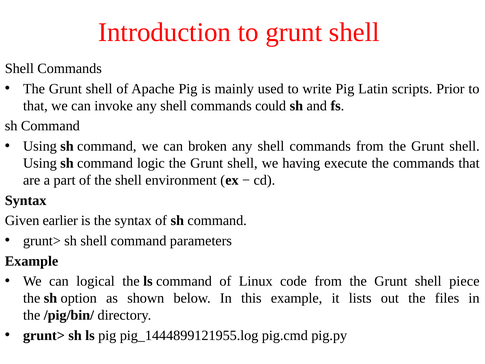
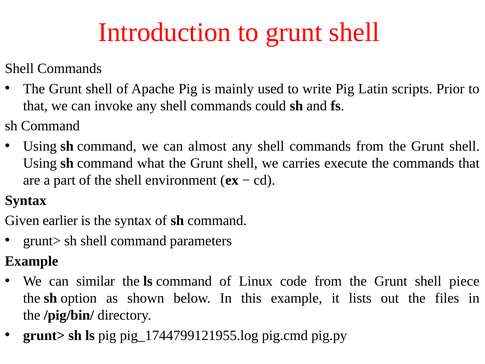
broken: broken -> almost
logic: logic -> what
having: having -> carries
logical: logical -> similar
pig_1444899121955.log: pig_1444899121955.log -> pig_1744799121955.log
